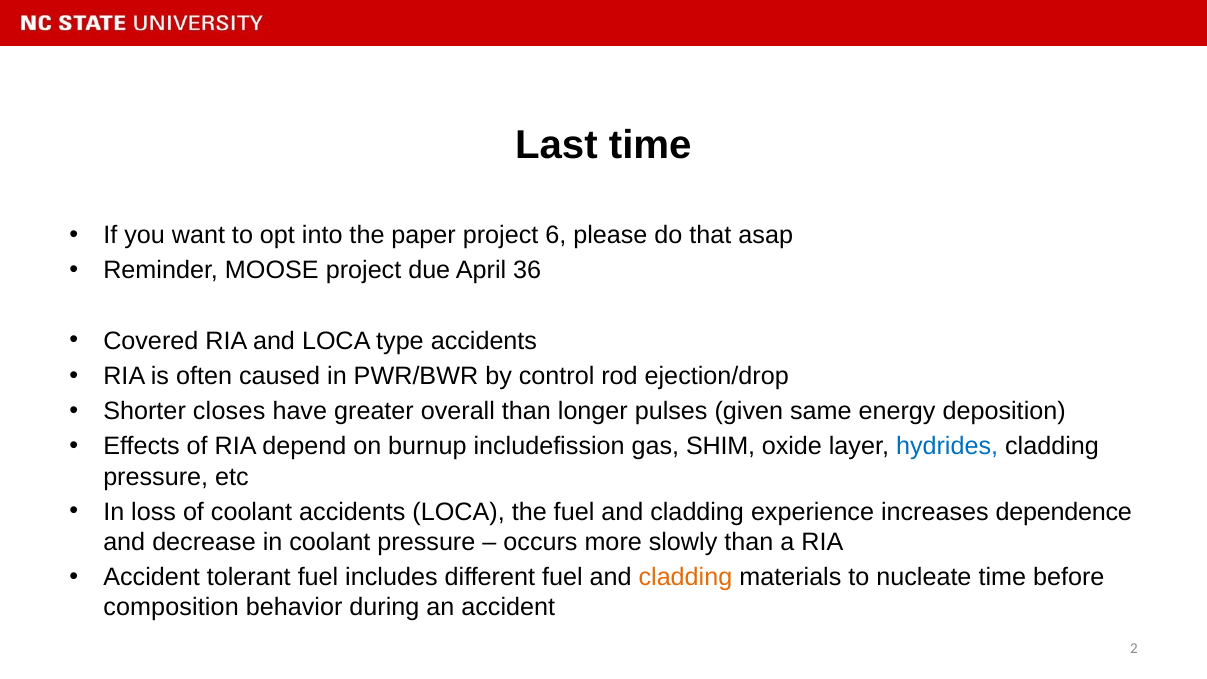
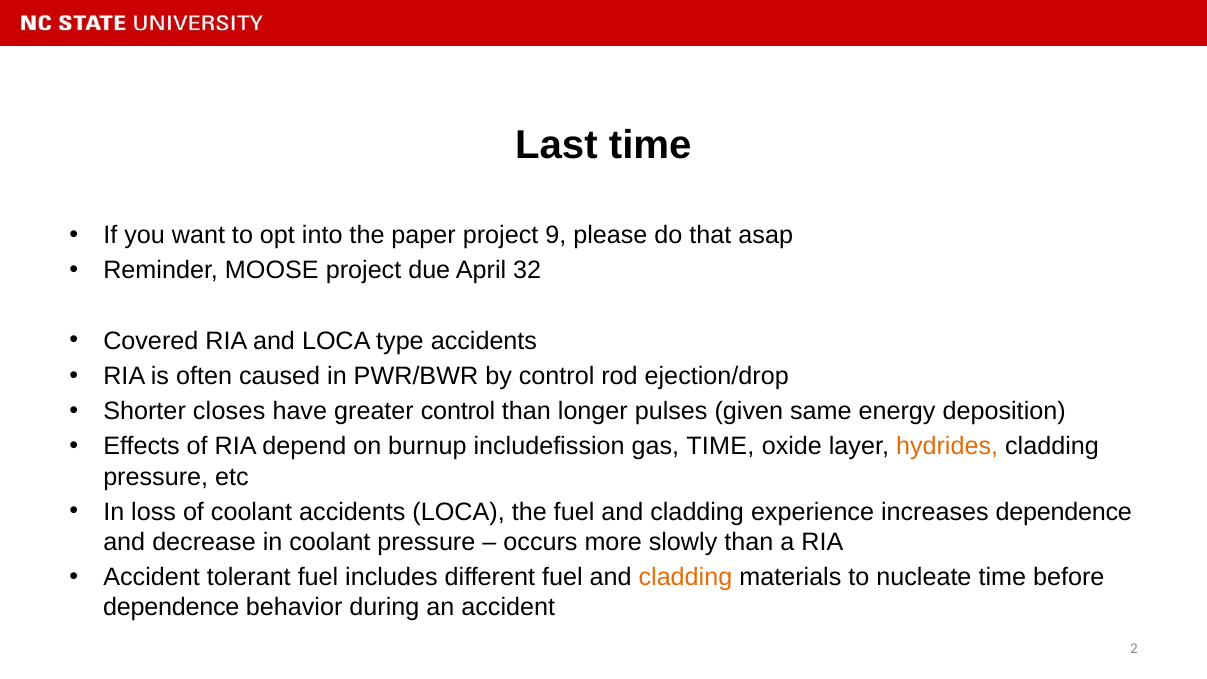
6: 6 -> 9
36: 36 -> 32
greater overall: overall -> control
gas SHIM: SHIM -> TIME
hydrides colour: blue -> orange
composition at (171, 608): composition -> dependence
